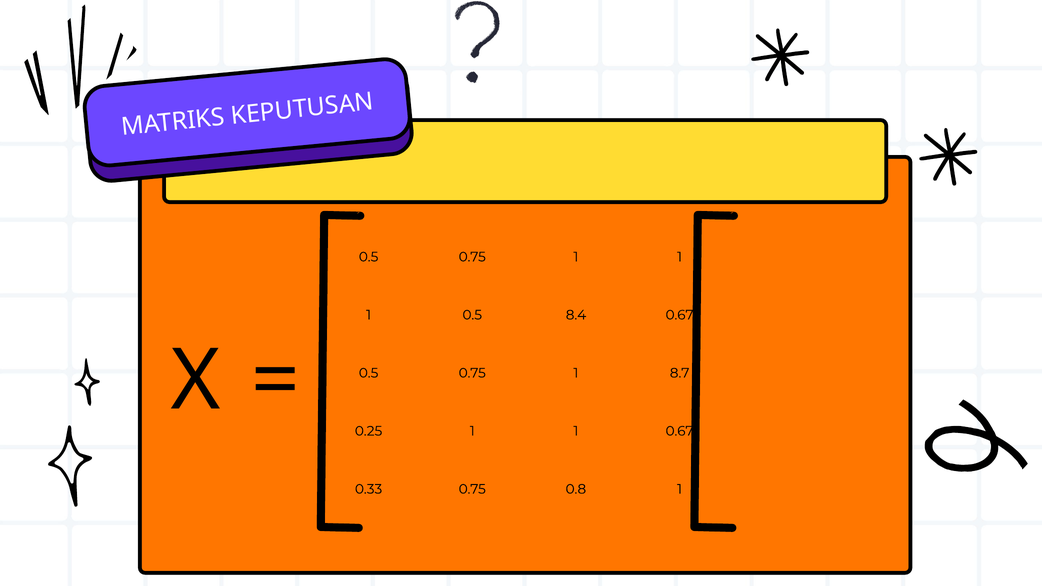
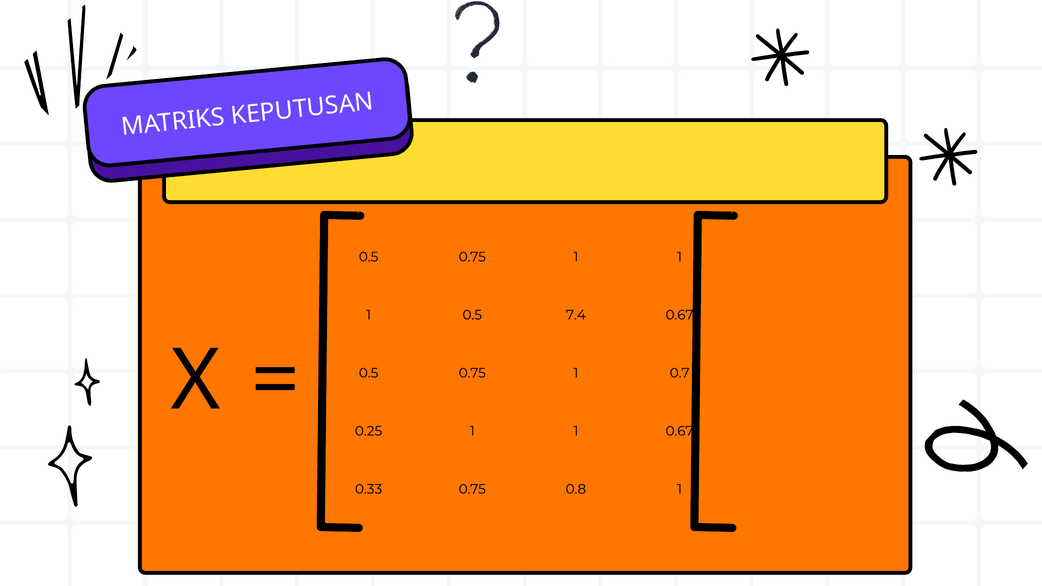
8.4: 8.4 -> 7.4
8.7: 8.7 -> 0.7
